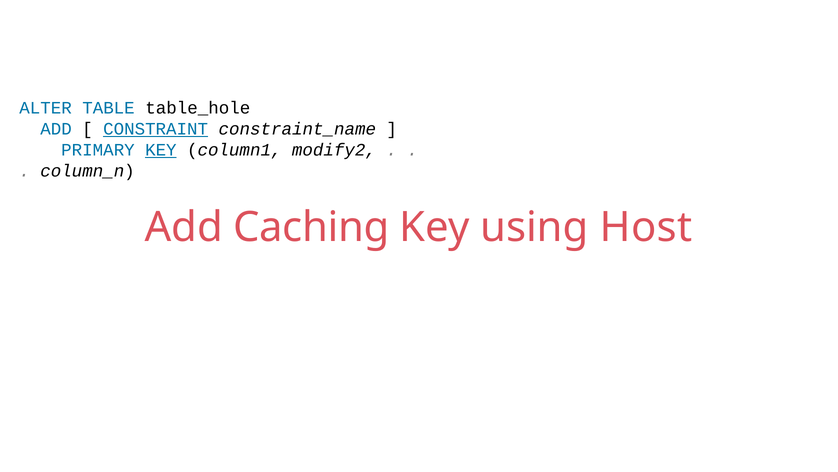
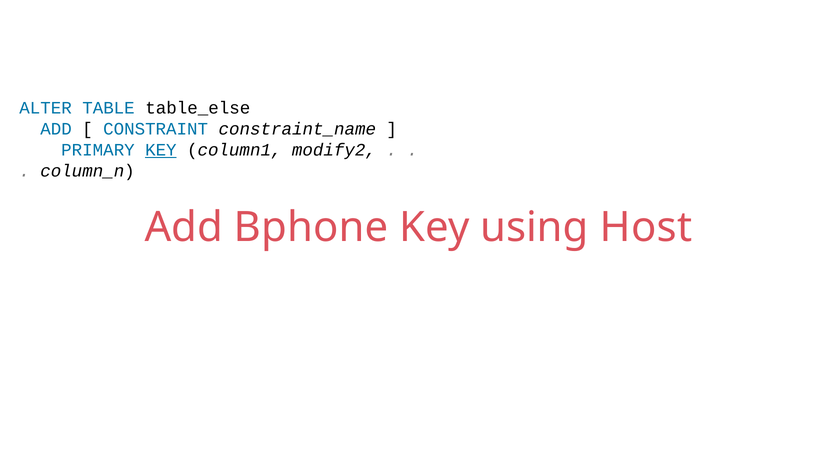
table_hole: table_hole -> table_else
CONSTRAINT underline: present -> none
Caching: Caching -> Bphone
